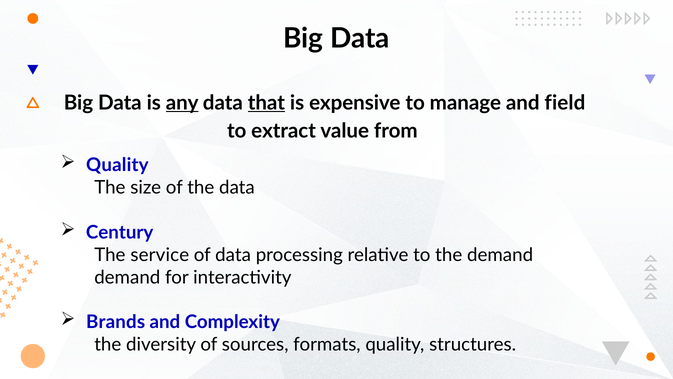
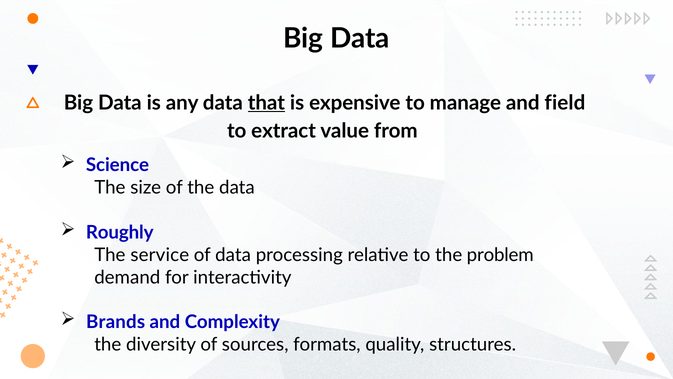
any underline: present -> none
Quality at (117, 165): Quality -> Science
Century: Century -> Roughly
the demand: demand -> problem
